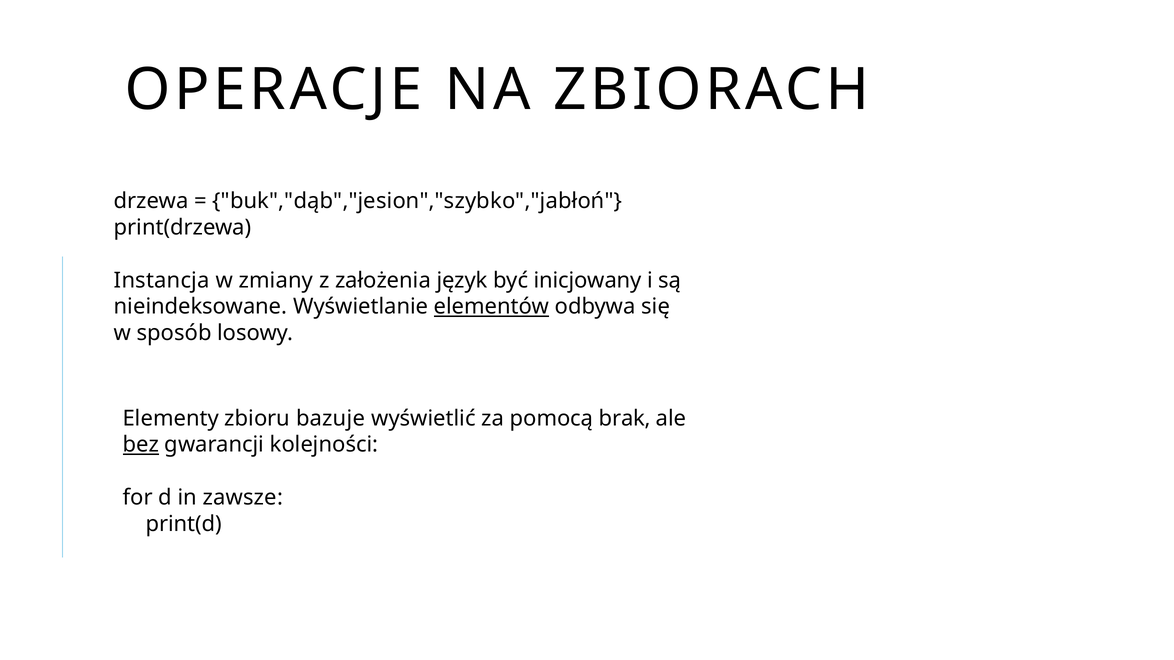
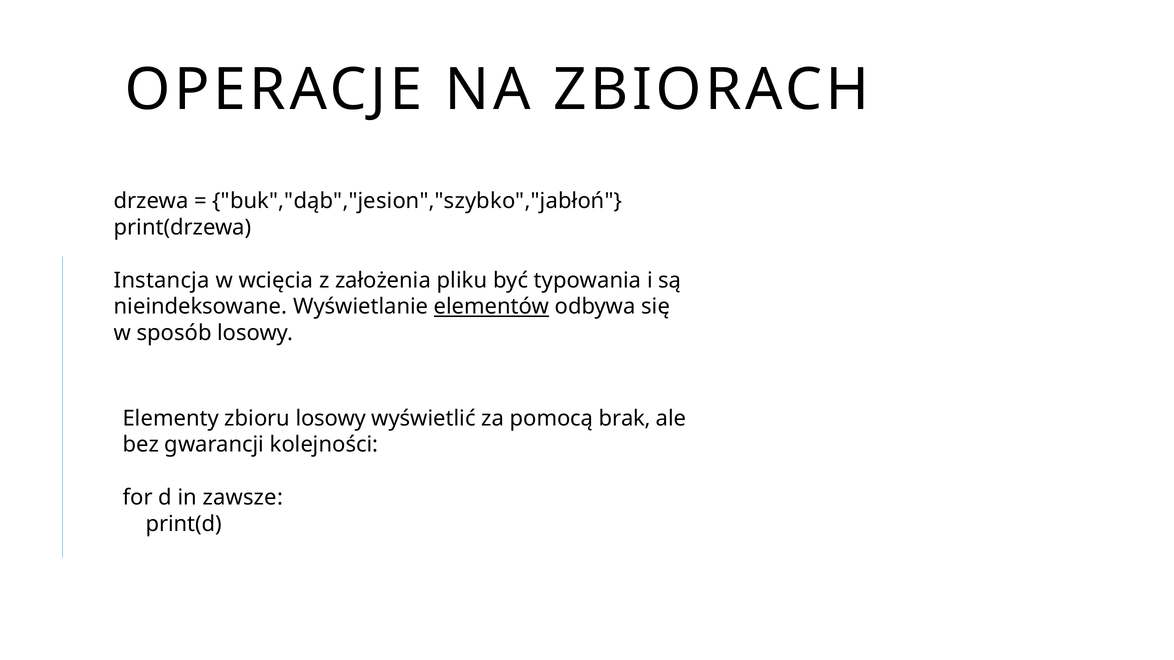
zmiany: zmiany -> wcięcia
język: język -> pliku
inicjowany: inicjowany -> typowania
zbioru bazuje: bazuje -> losowy
bez underline: present -> none
